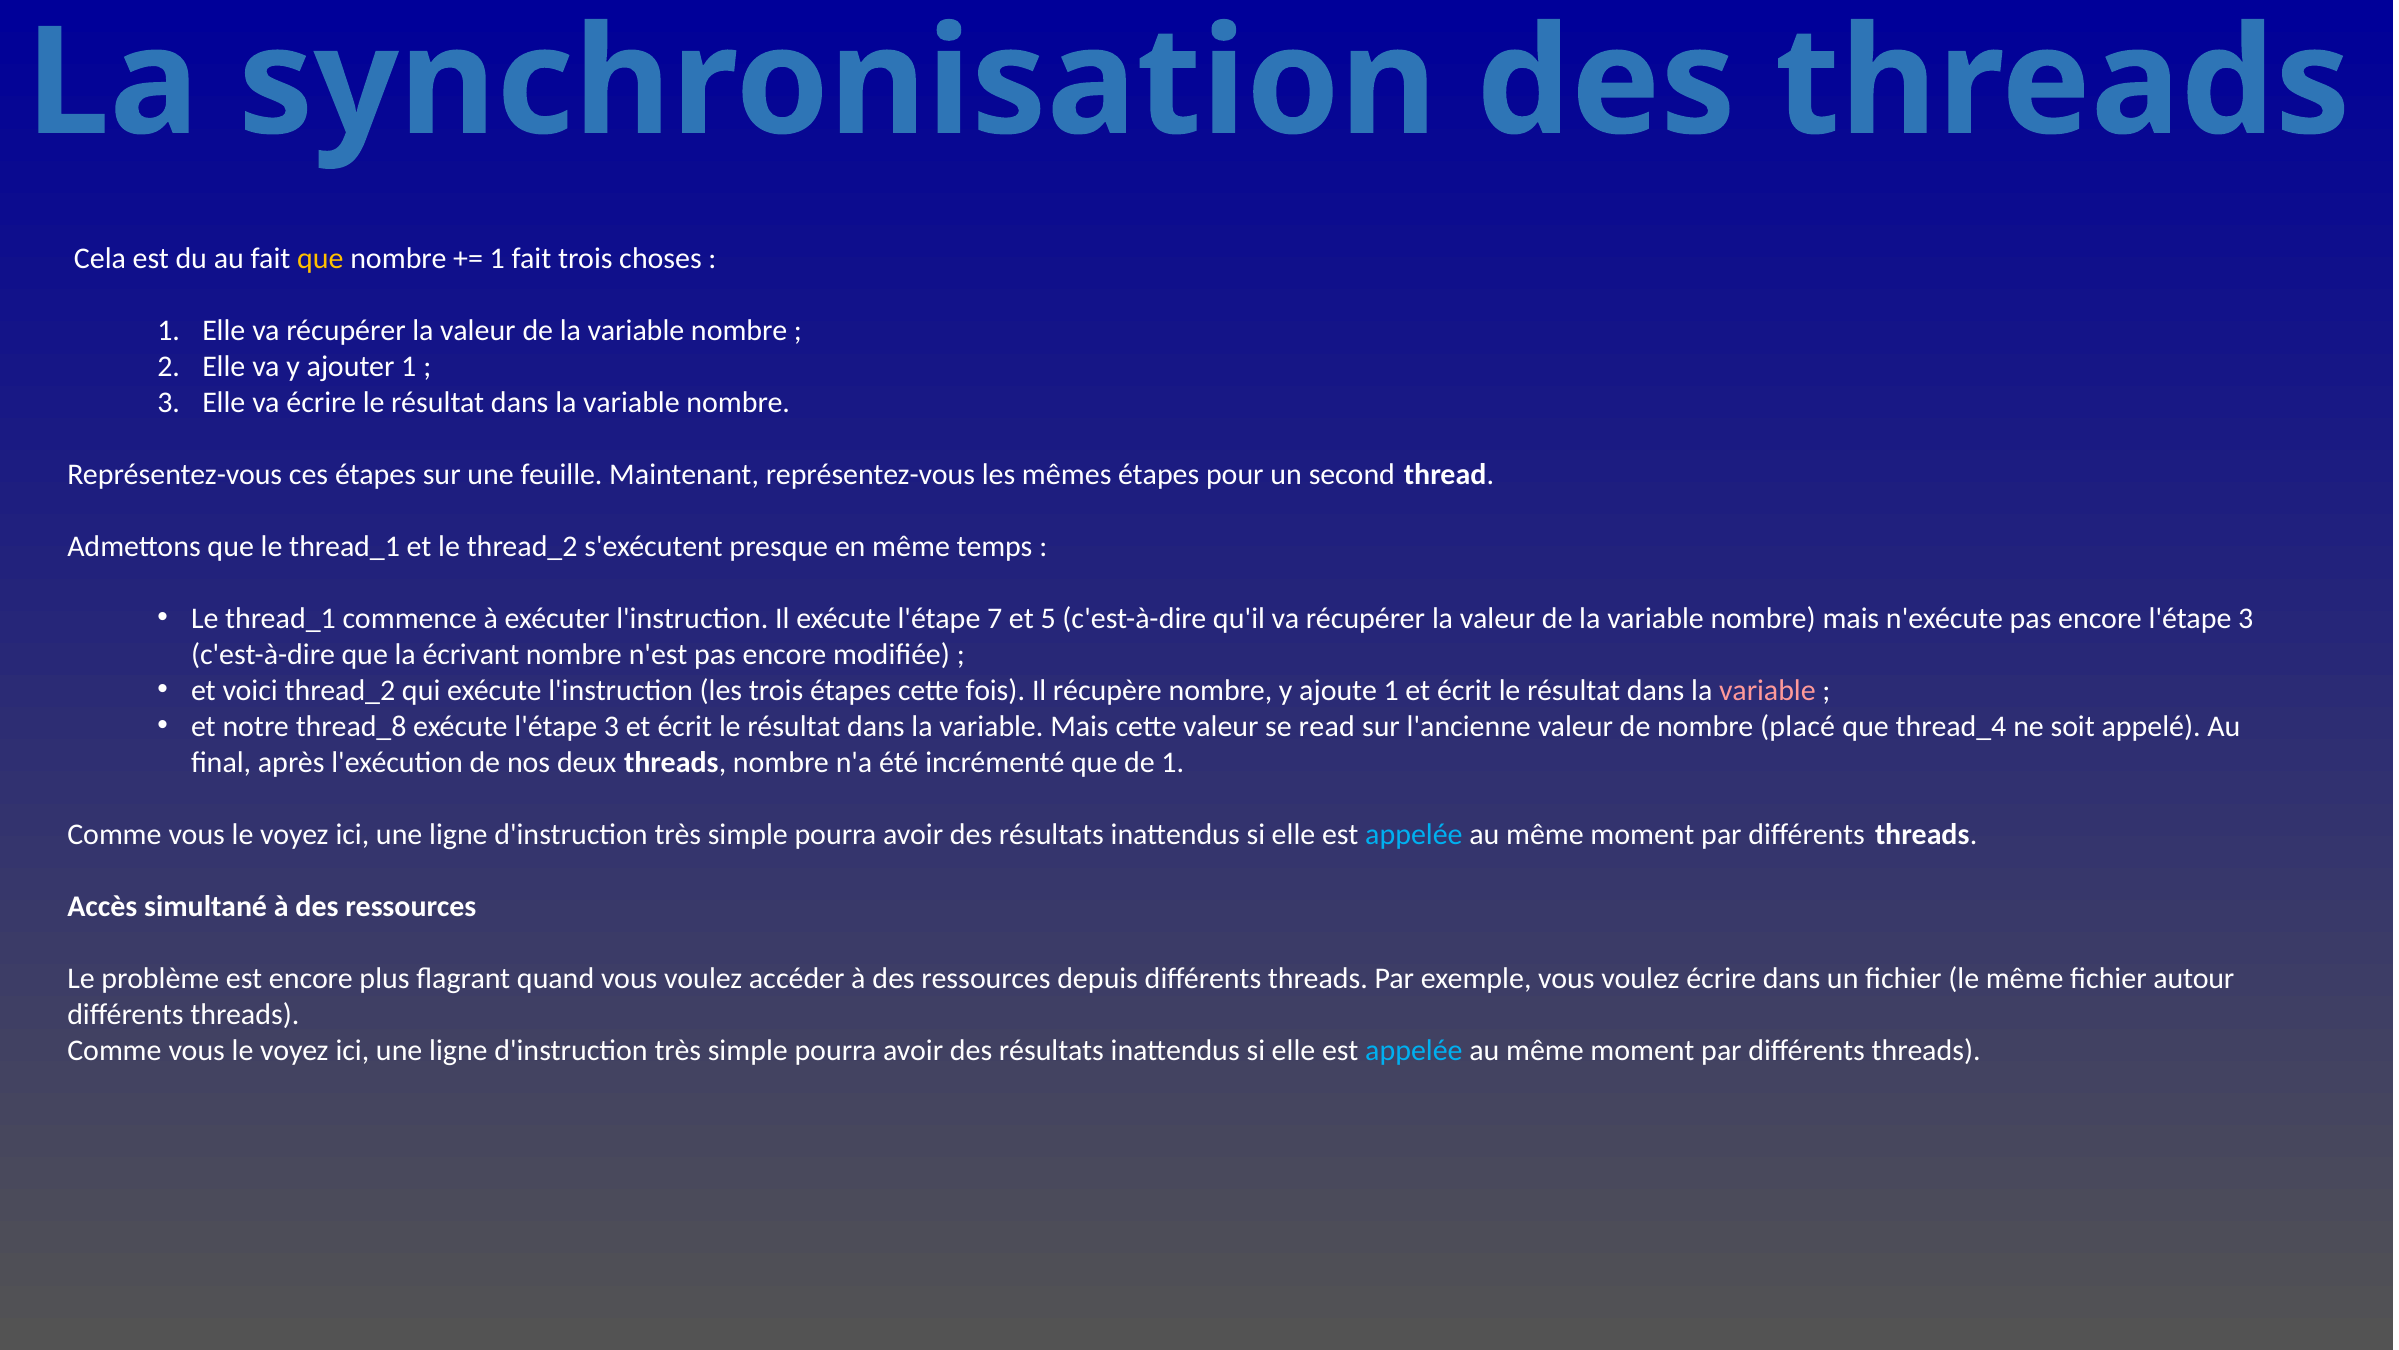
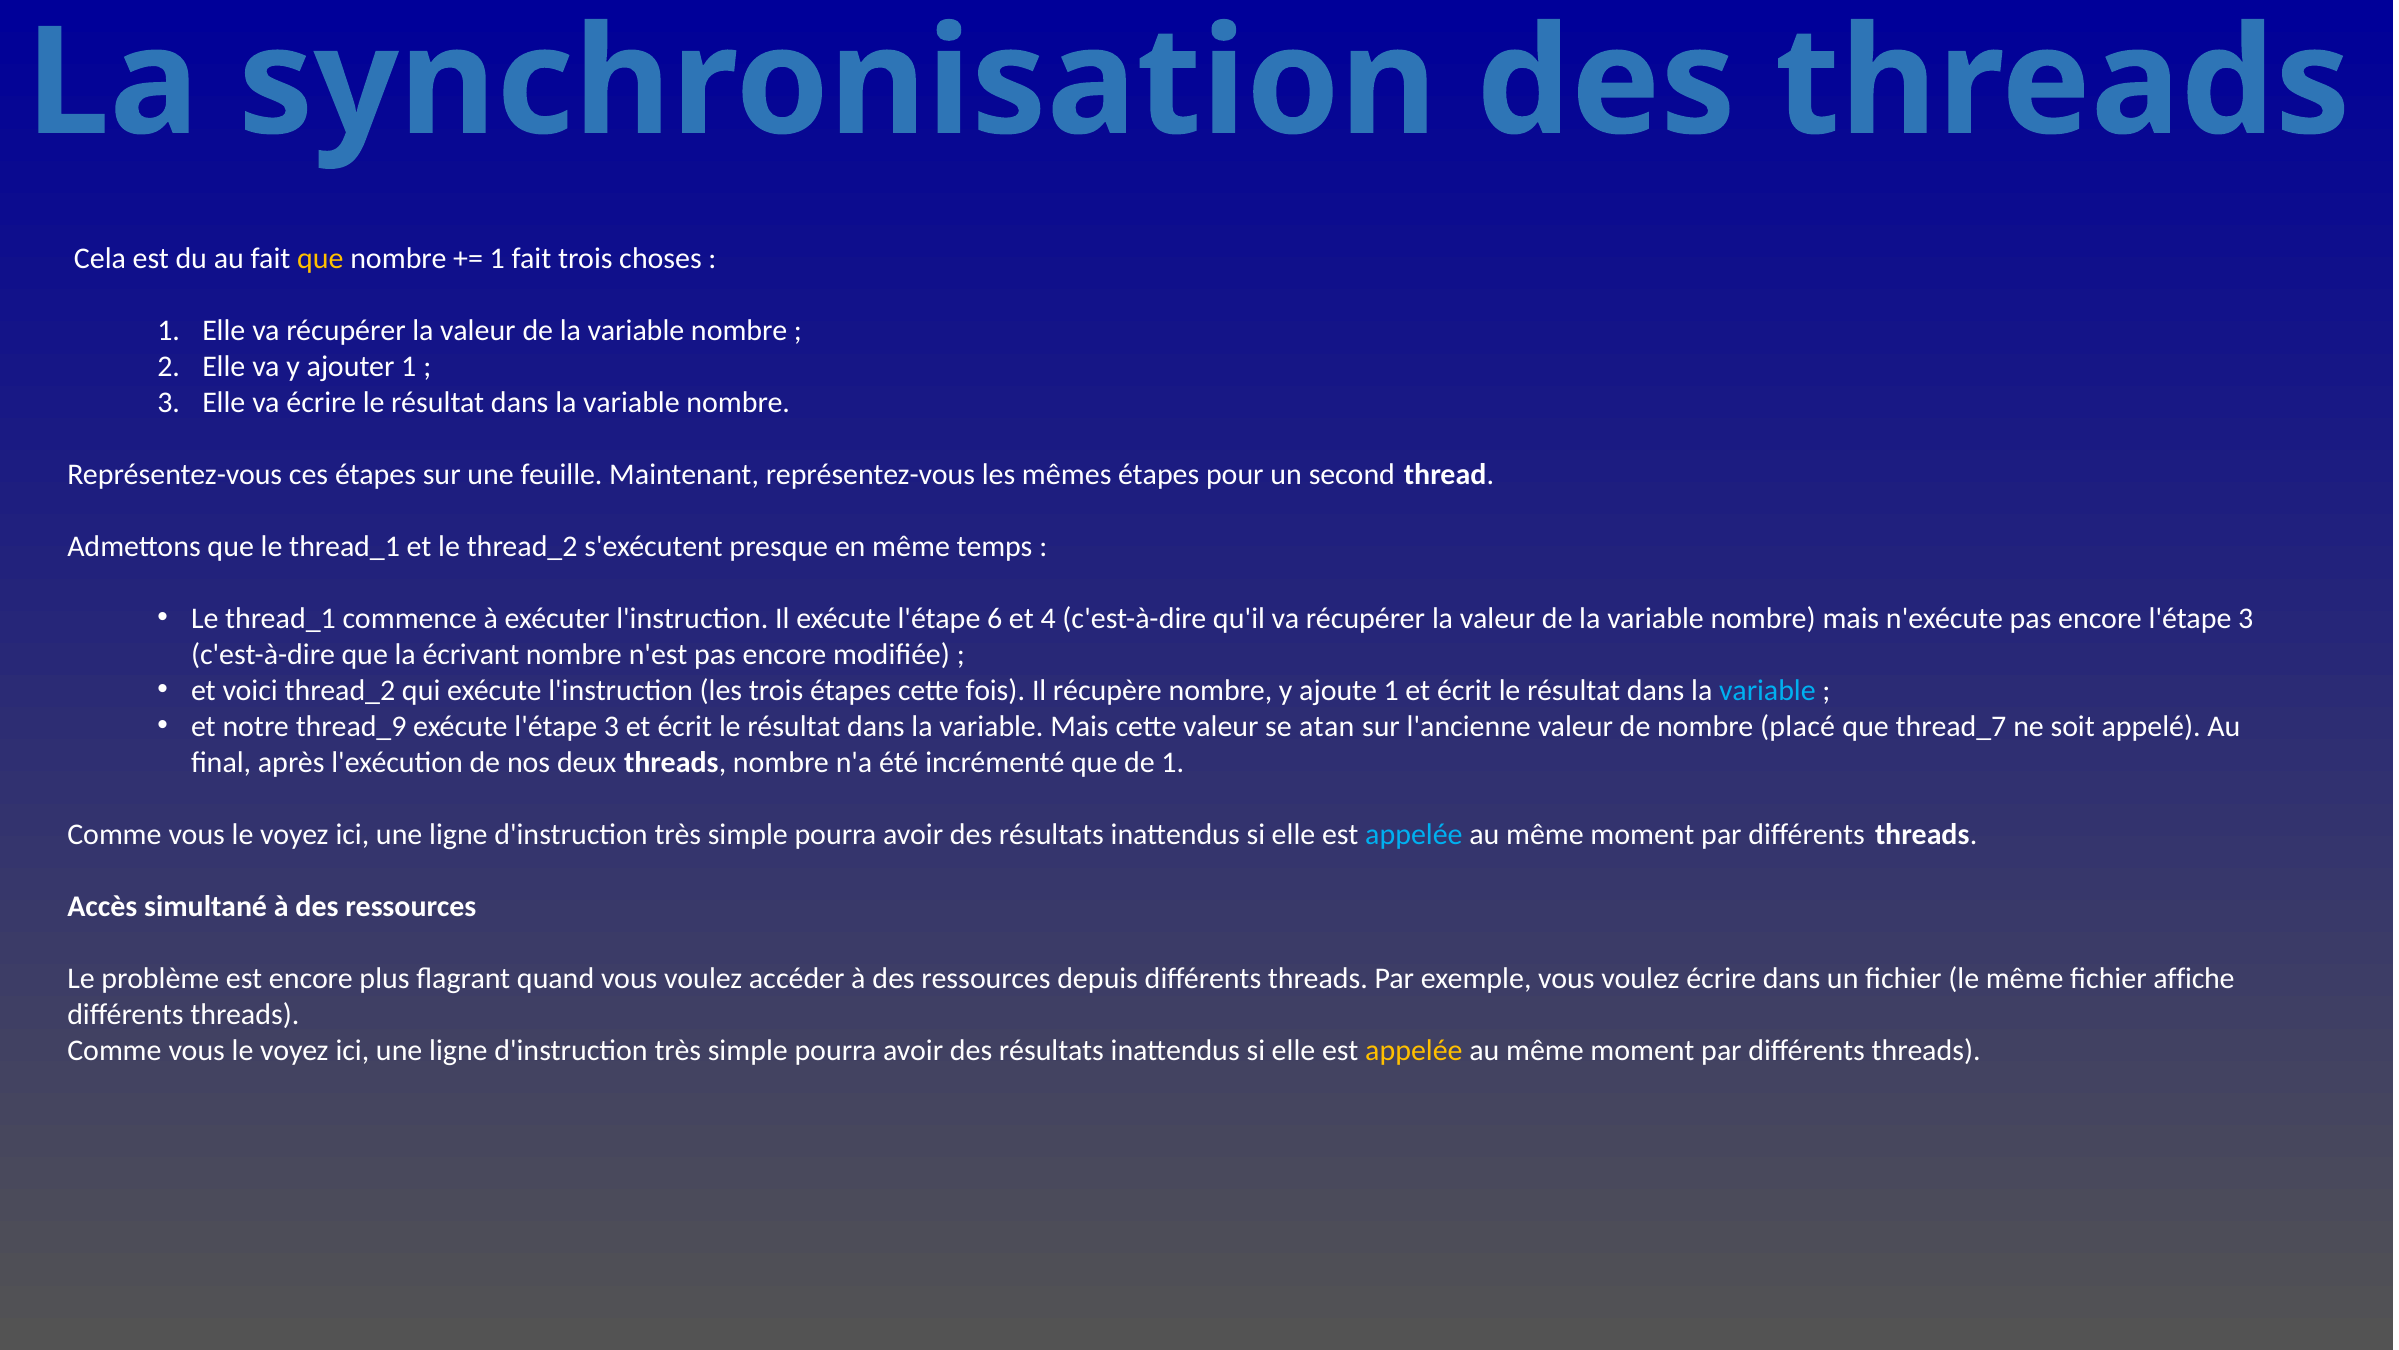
7: 7 -> 6
5: 5 -> 4
variable at (1767, 690) colour: pink -> light blue
thread_8: thread_8 -> thread_9
read: read -> atan
thread_4: thread_4 -> thread_7
autour: autour -> affiche
appelée at (1414, 1050) colour: light blue -> yellow
